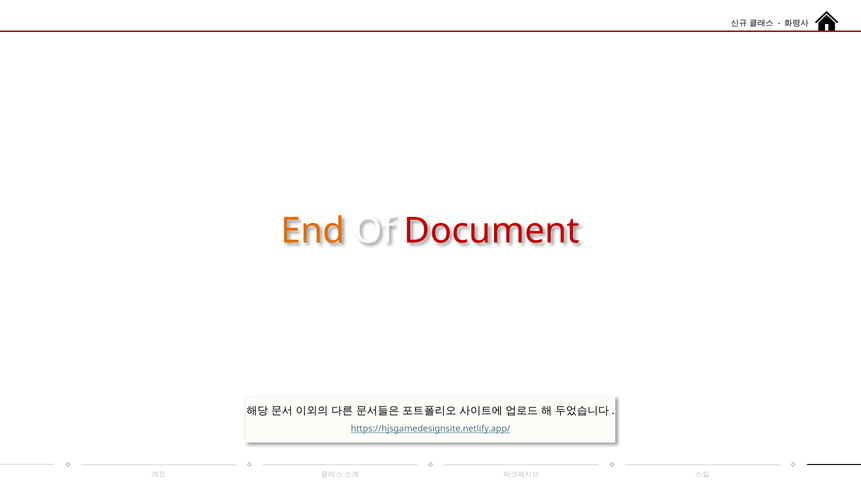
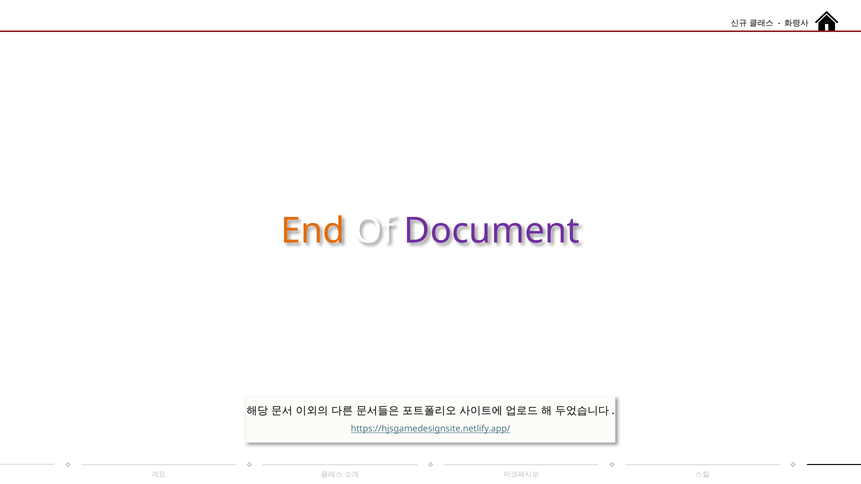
Document colour: red -> purple
